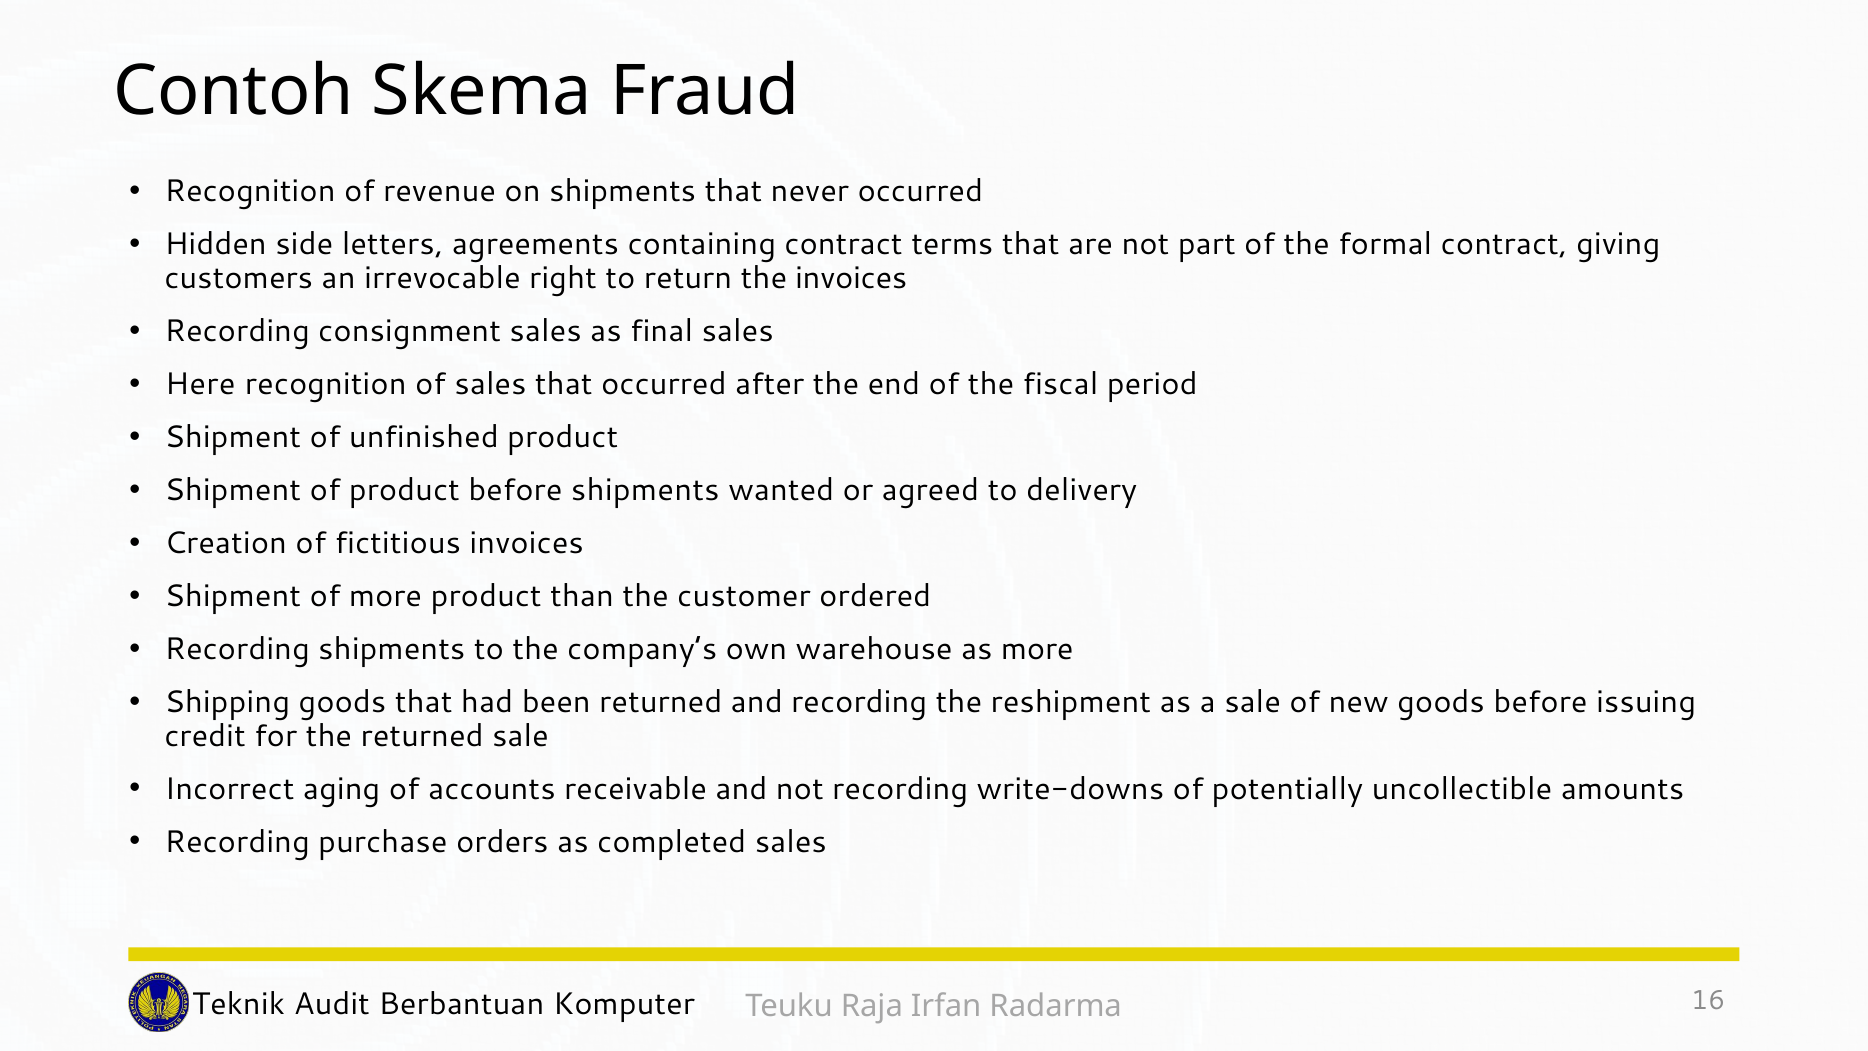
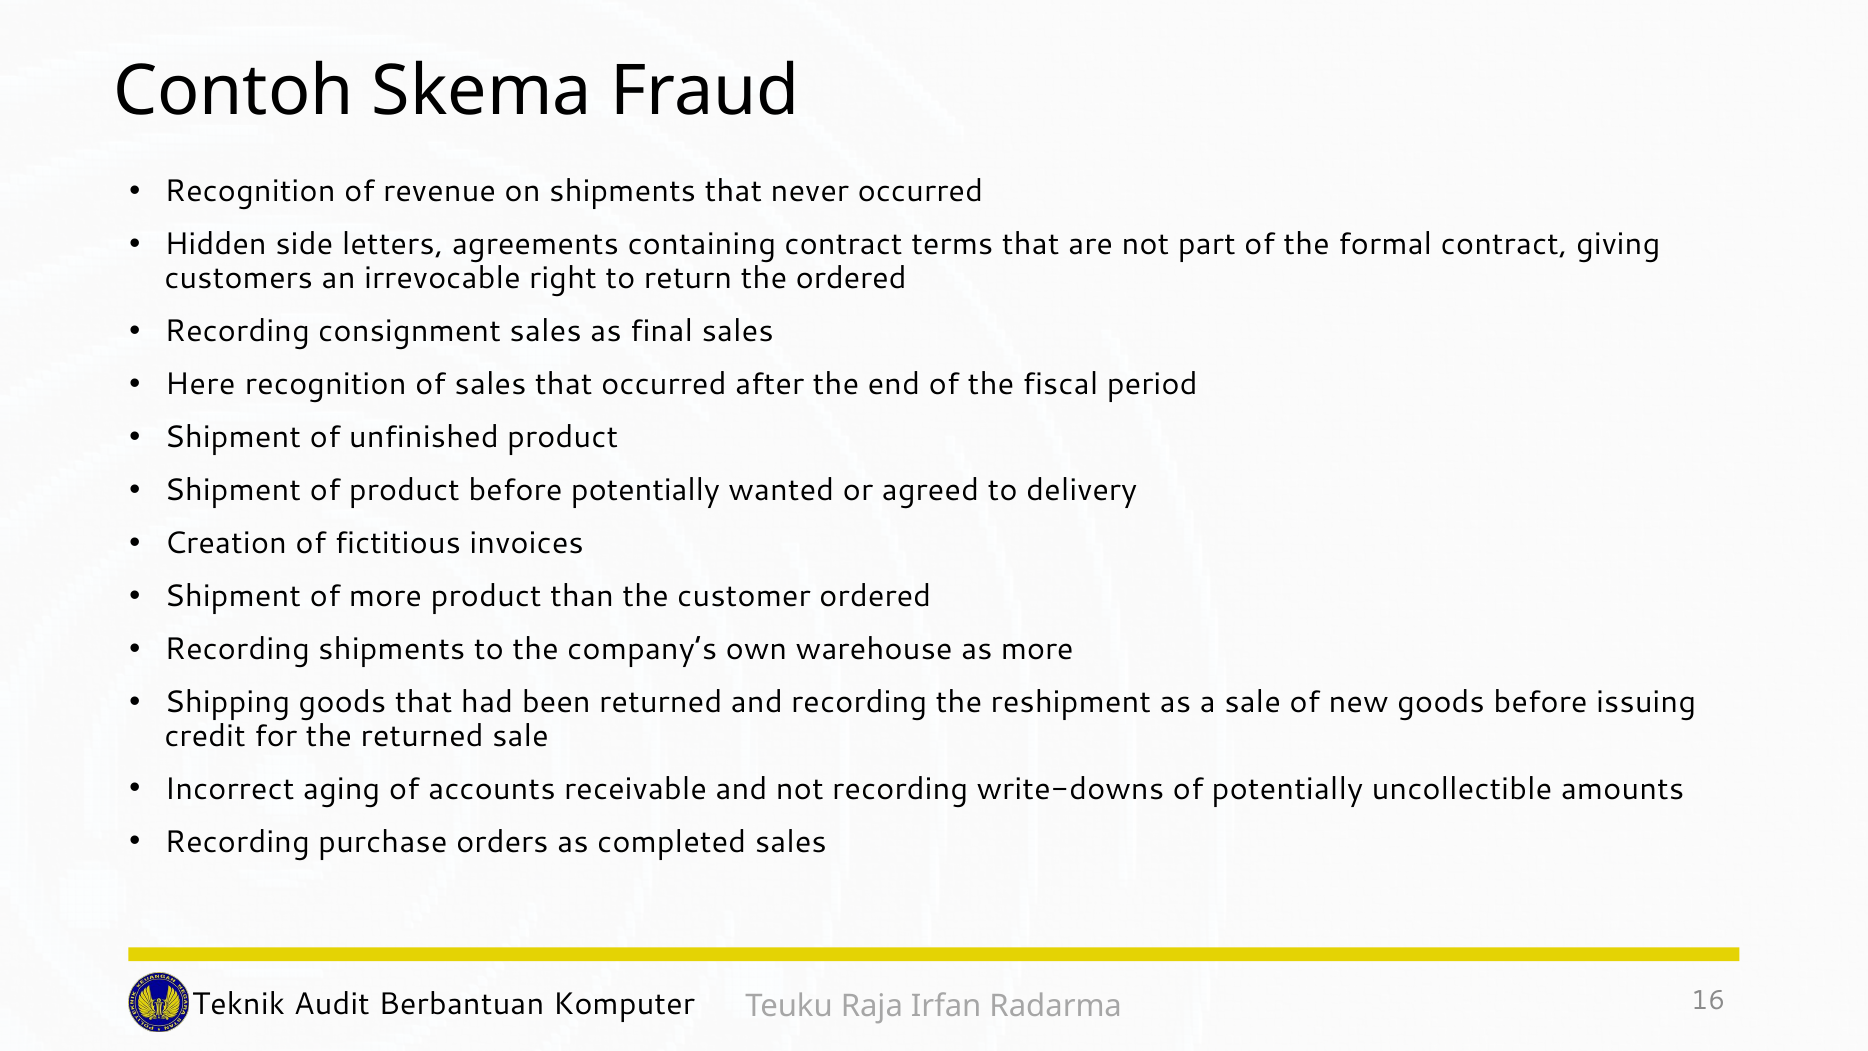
the invoices: invoices -> ordered
before shipments: shipments -> potentially
